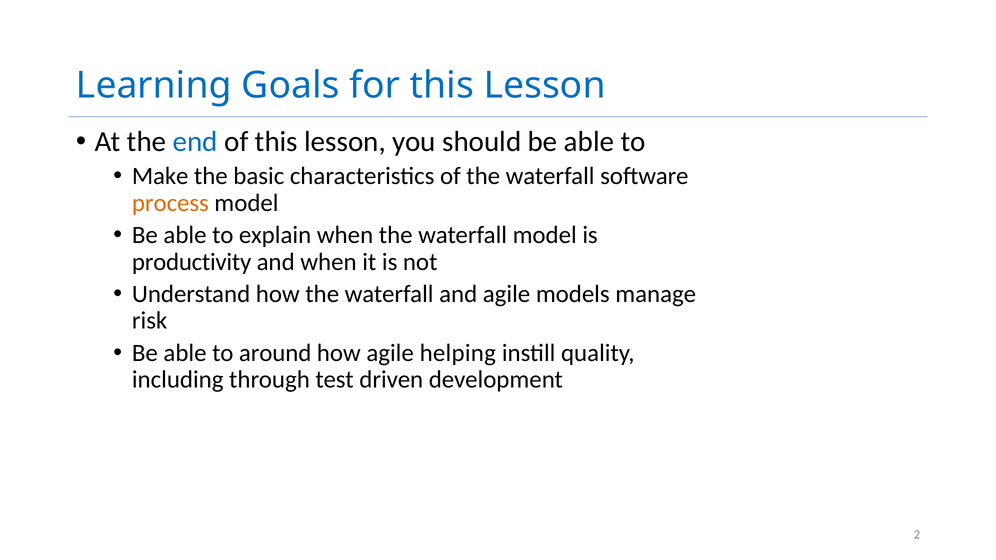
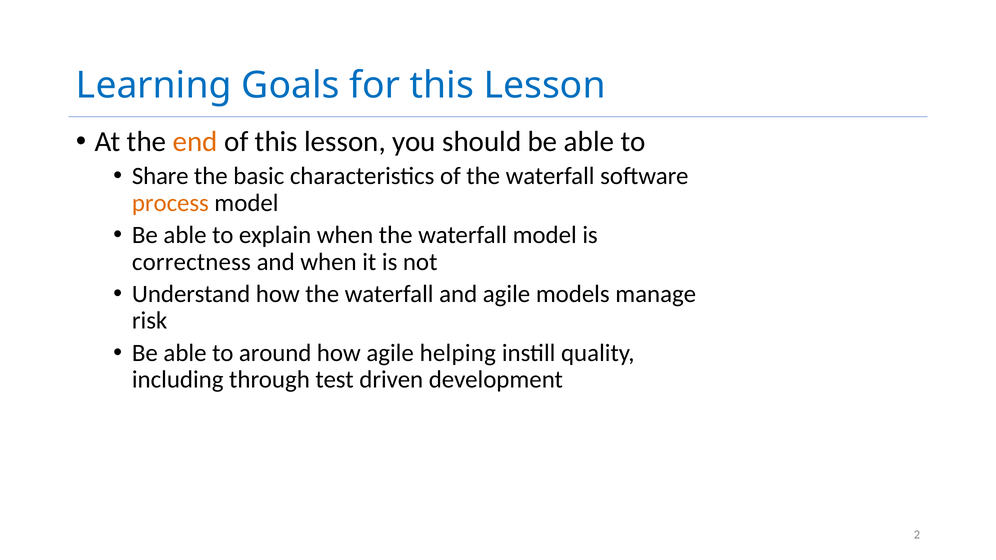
end colour: blue -> orange
Make: Make -> Share
productivity: productivity -> correctness
